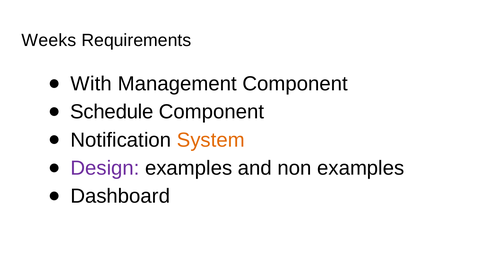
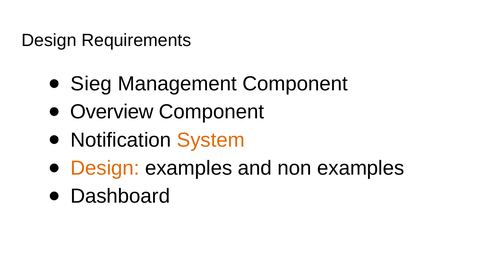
Weeks at (49, 41): Weeks -> Design
With: With -> Sieg
Schedule: Schedule -> Overview
Design at (105, 168) colour: purple -> orange
